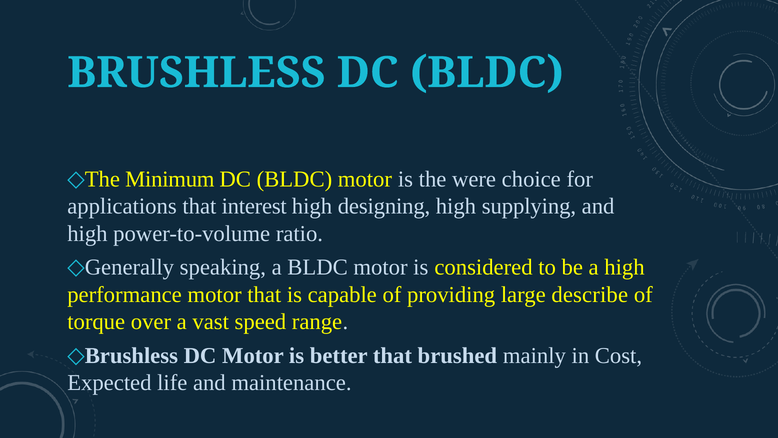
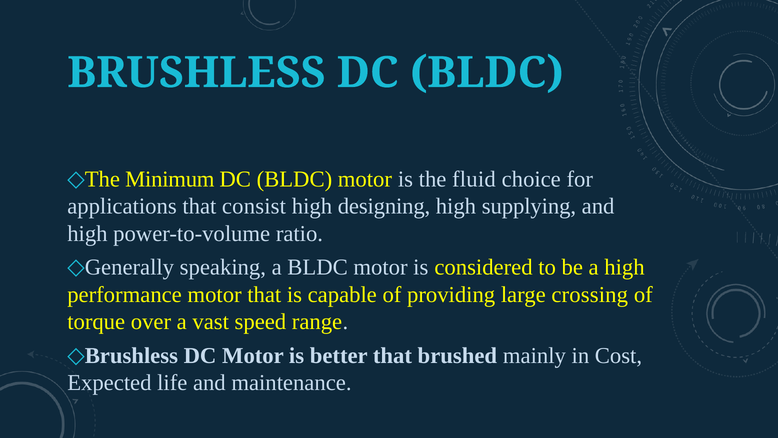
were: were -> fluid
interest: interest -> consist
describe: describe -> crossing
